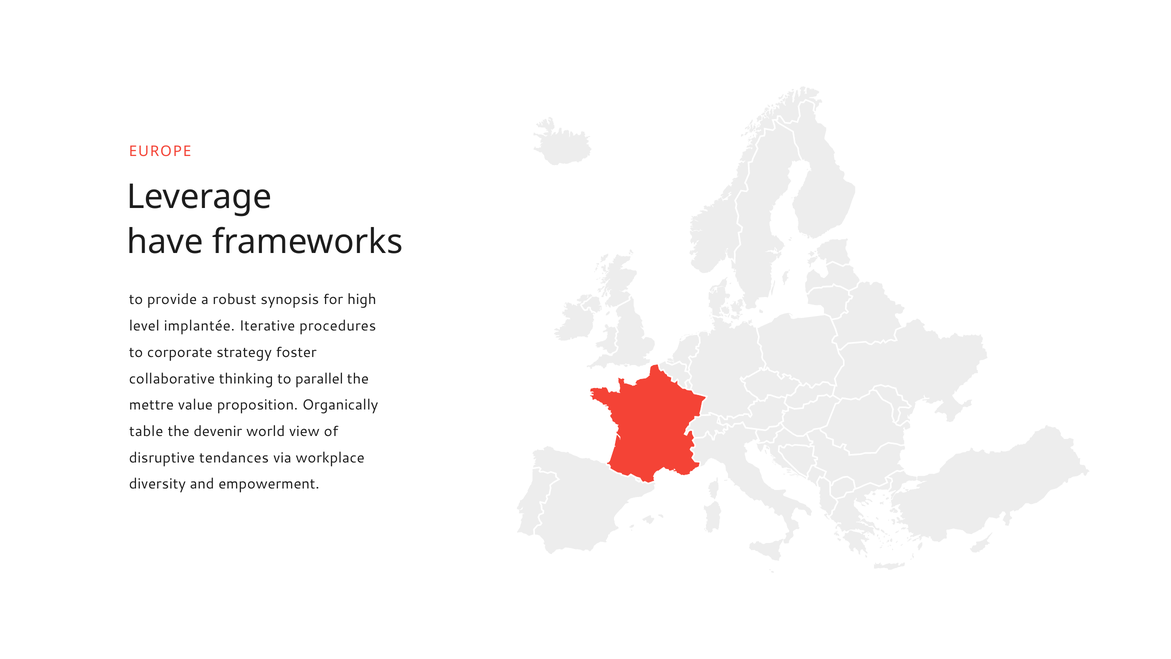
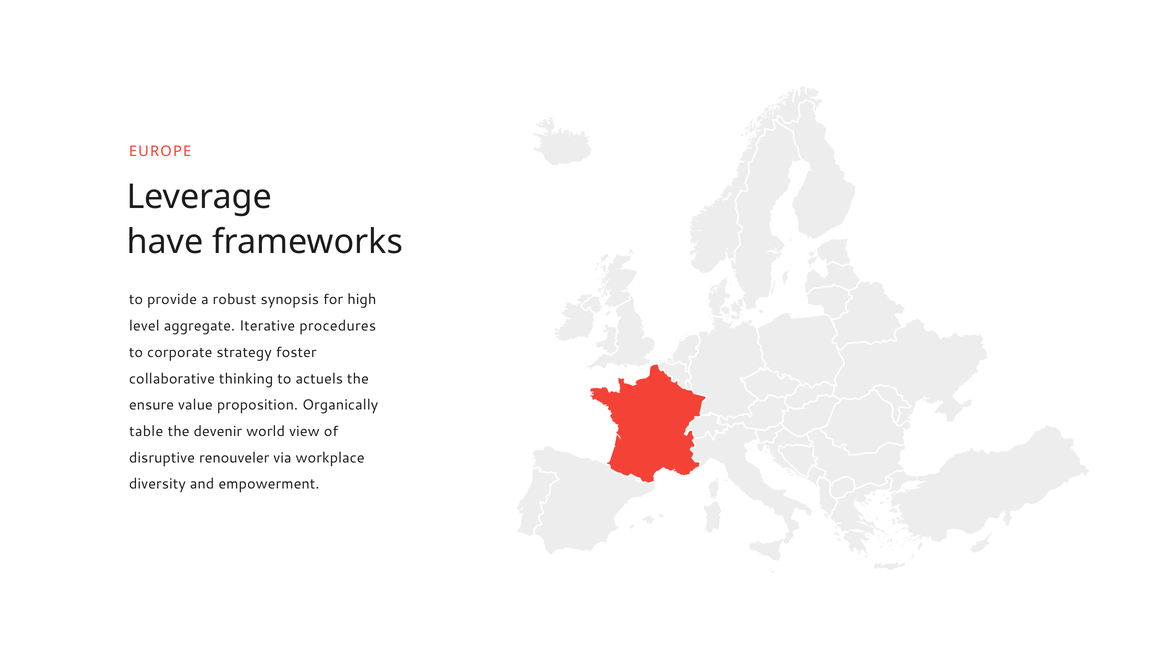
implantée: implantée -> aggregate
parallel: parallel -> actuels
mettre: mettre -> ensure
tendances: tendances -> renouveler
